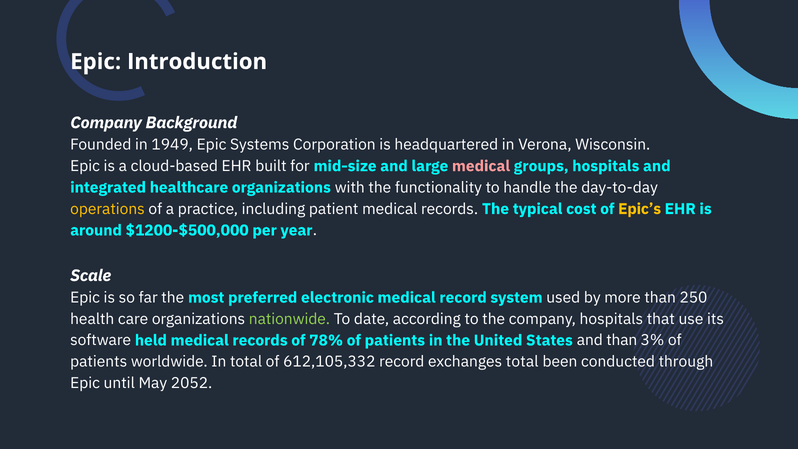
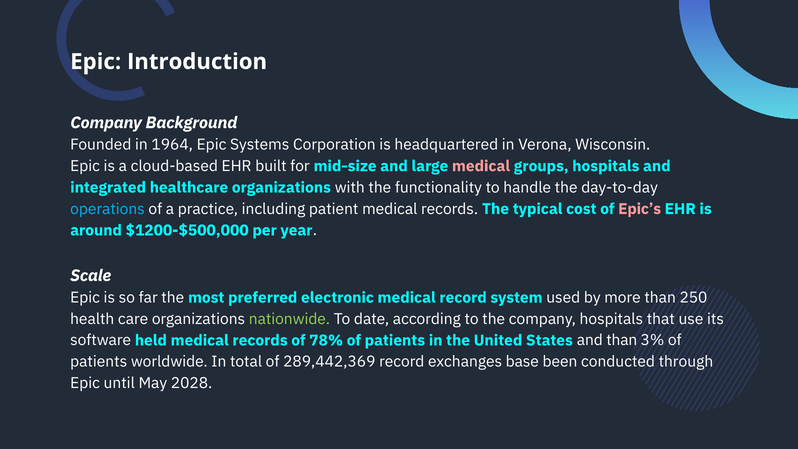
1949: 1949 -> 1964
operations colour: yellow -> light blue
Epic’s colour: yellow -> pink
612,105,332: 612,105,332 -> 289,442,369
exchanges total: total -> base
2052: 2052 -> 2028
